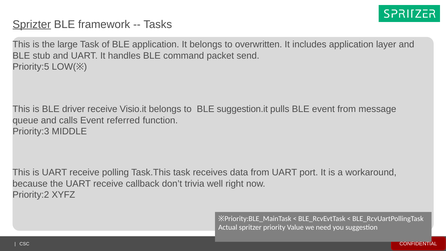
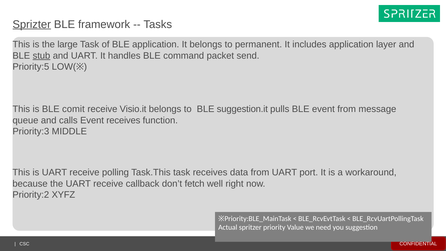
overwritten: overwritten -> permanent
stub underline: none -> present
driver: driver -> comit
Event referred: referred -> receives
trivia: trivia -> fetch
